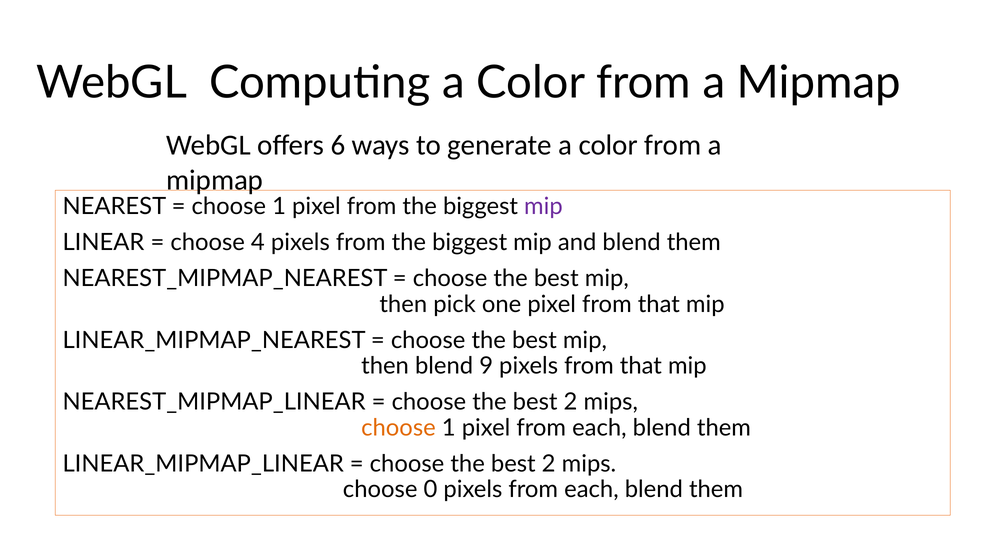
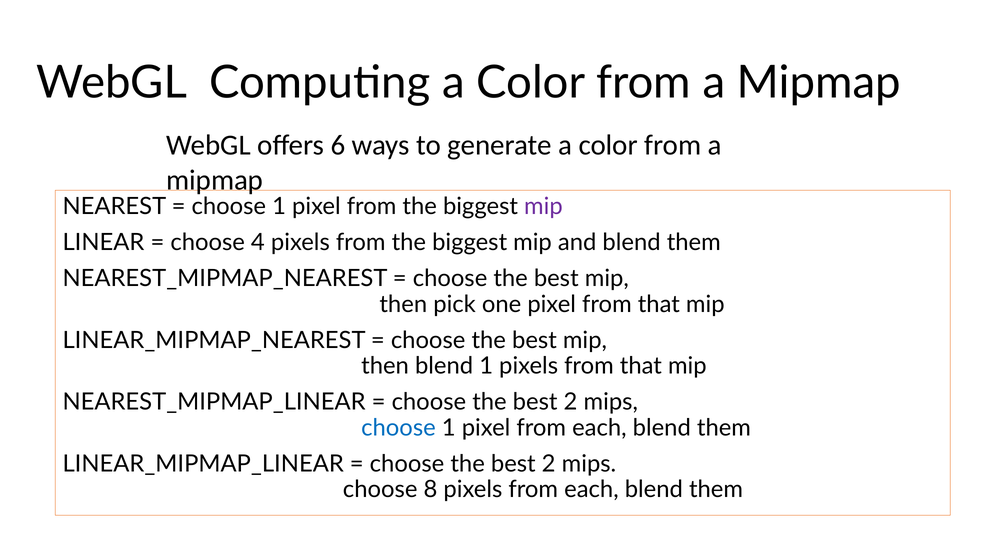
blend 9: 9 -> 1
choose at (398, 428) colour: orange -> blue
0: 0 -> 8
